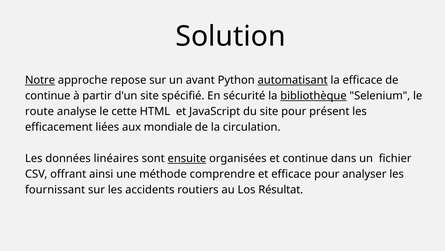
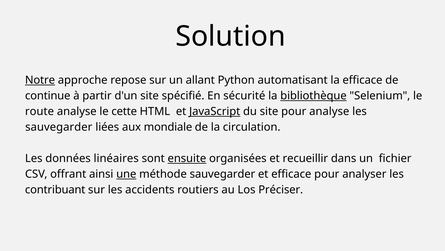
avant: avant -> allant
automatisant underline: present -> none
JavaScript underline: none -> present
pour présent: présent -> analyse
efficacement at (59, 127): efficacement -> sauvegarder
et continue: continue -> recueillir
une underline: none -> present
méthode comprendre: comprendre -> sauvegarder
fournissant: fournissant -> contribuant
Résultat: Résultat -> Préciser
